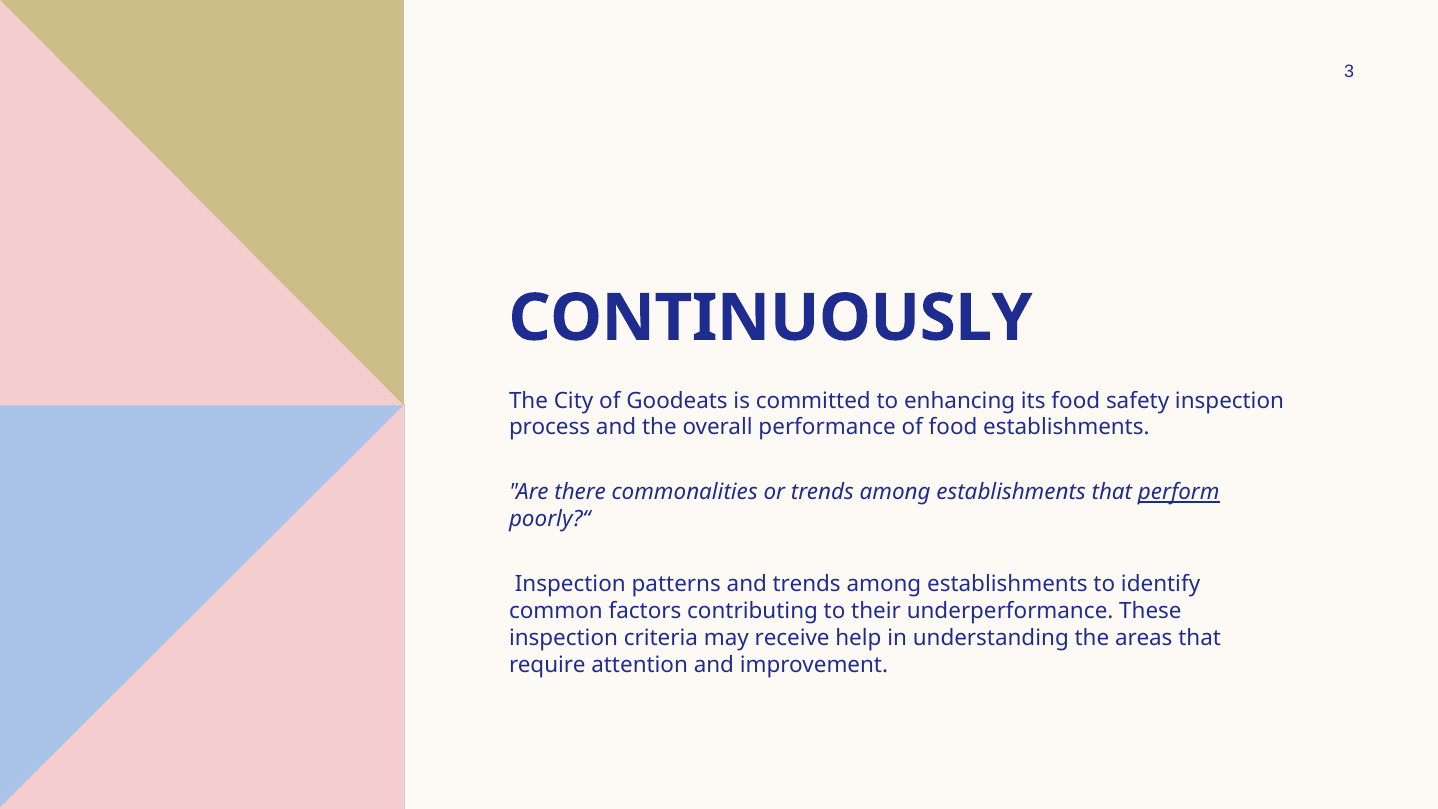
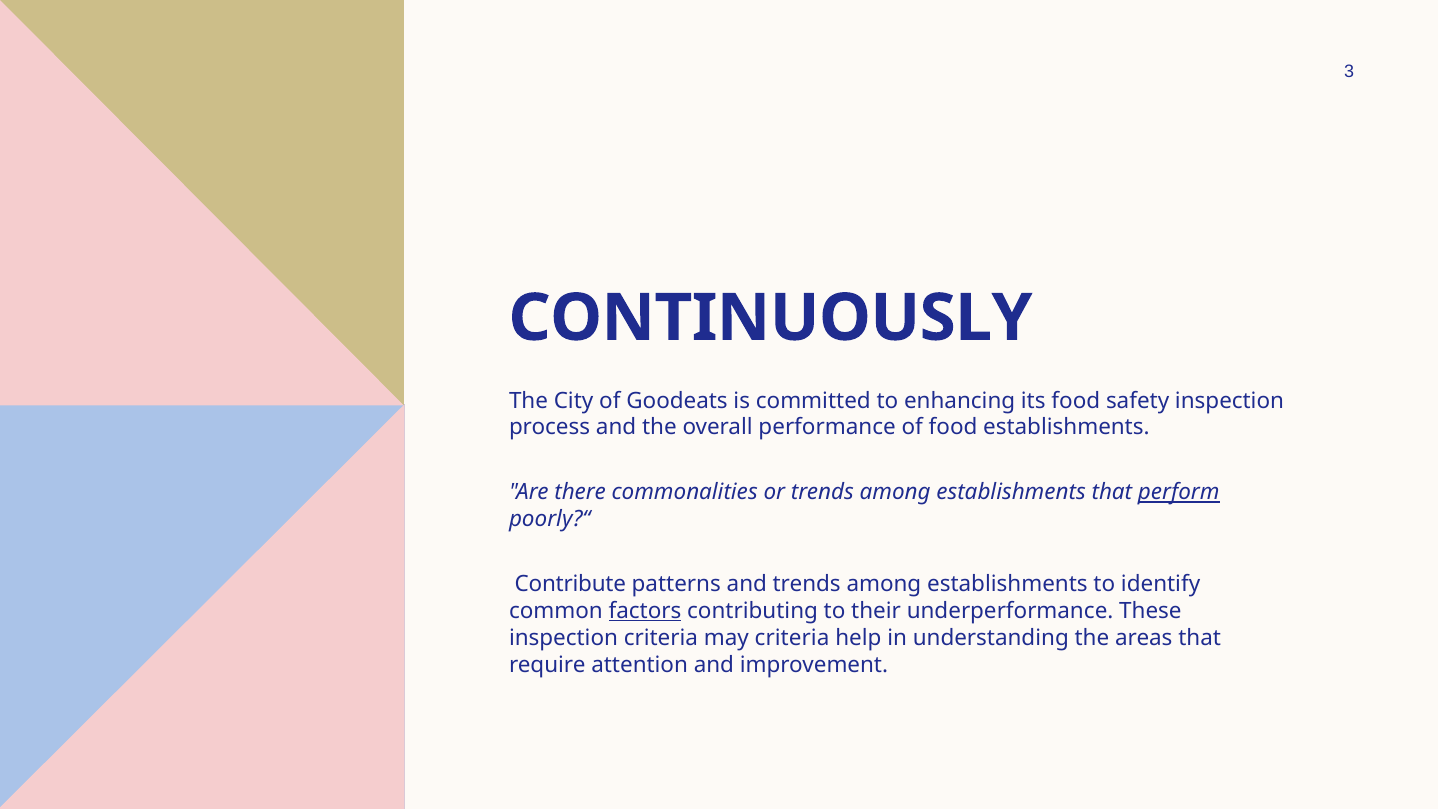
Inspection at (570, 584): Inspection -> Contribute
factors underline: none -> present
may receive: receive -> criteria
